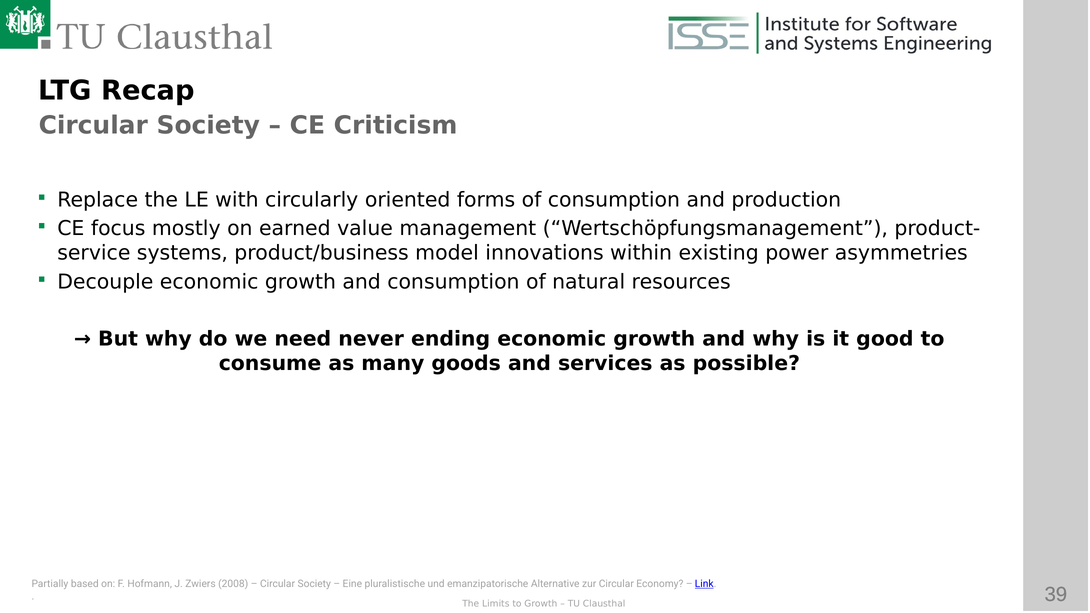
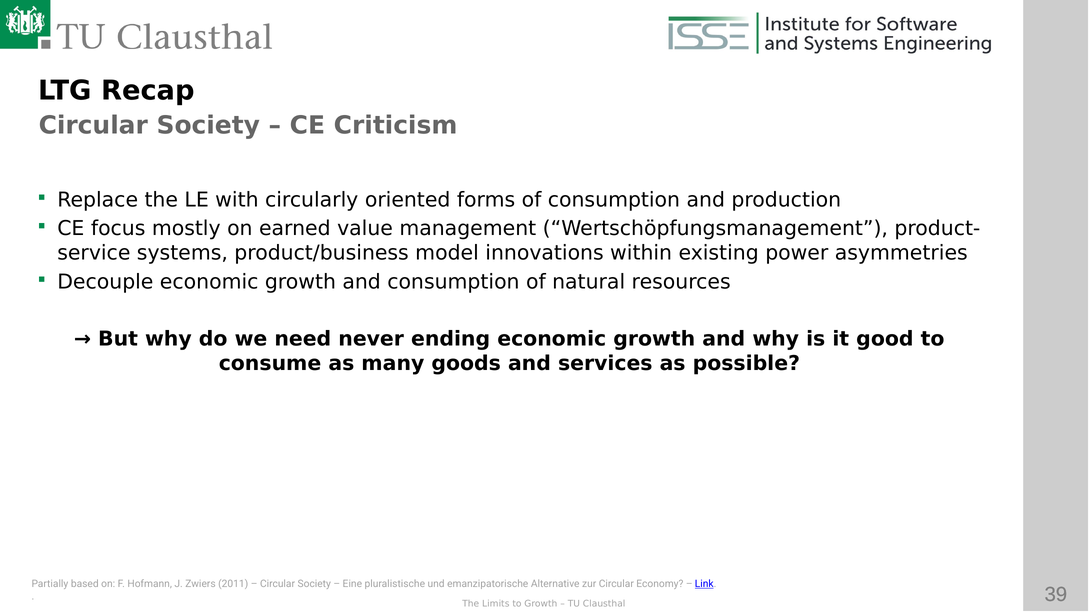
2008: 2008 -> 2011
